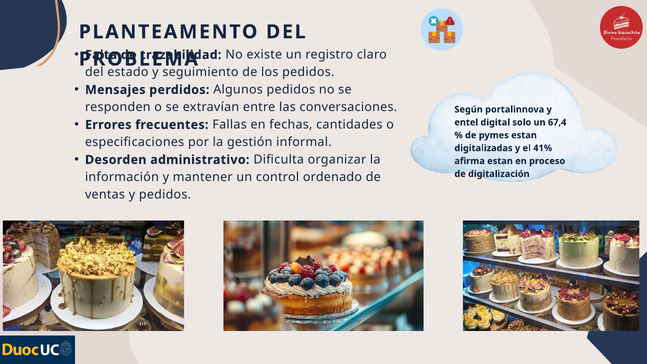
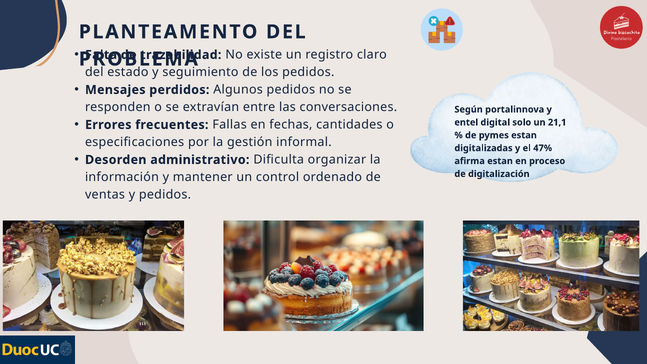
67,4: 67,4 -> 21,1
41%: 41% -> 47%
